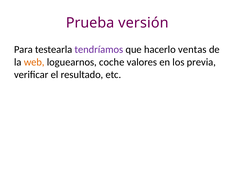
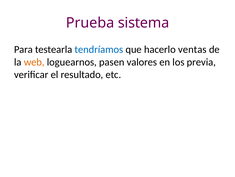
versión: versión -> sistema
tendríamos colour: purple -> blue
coche: coche -> pasen
